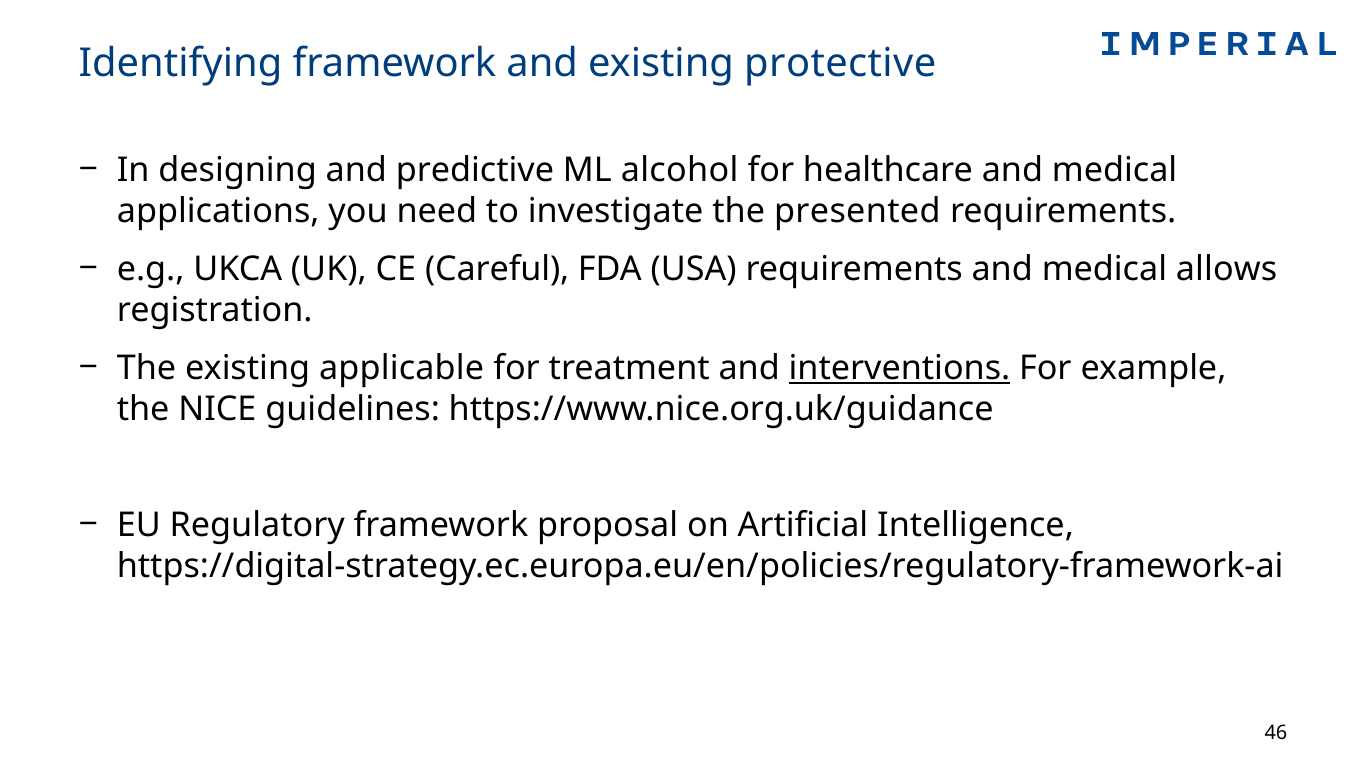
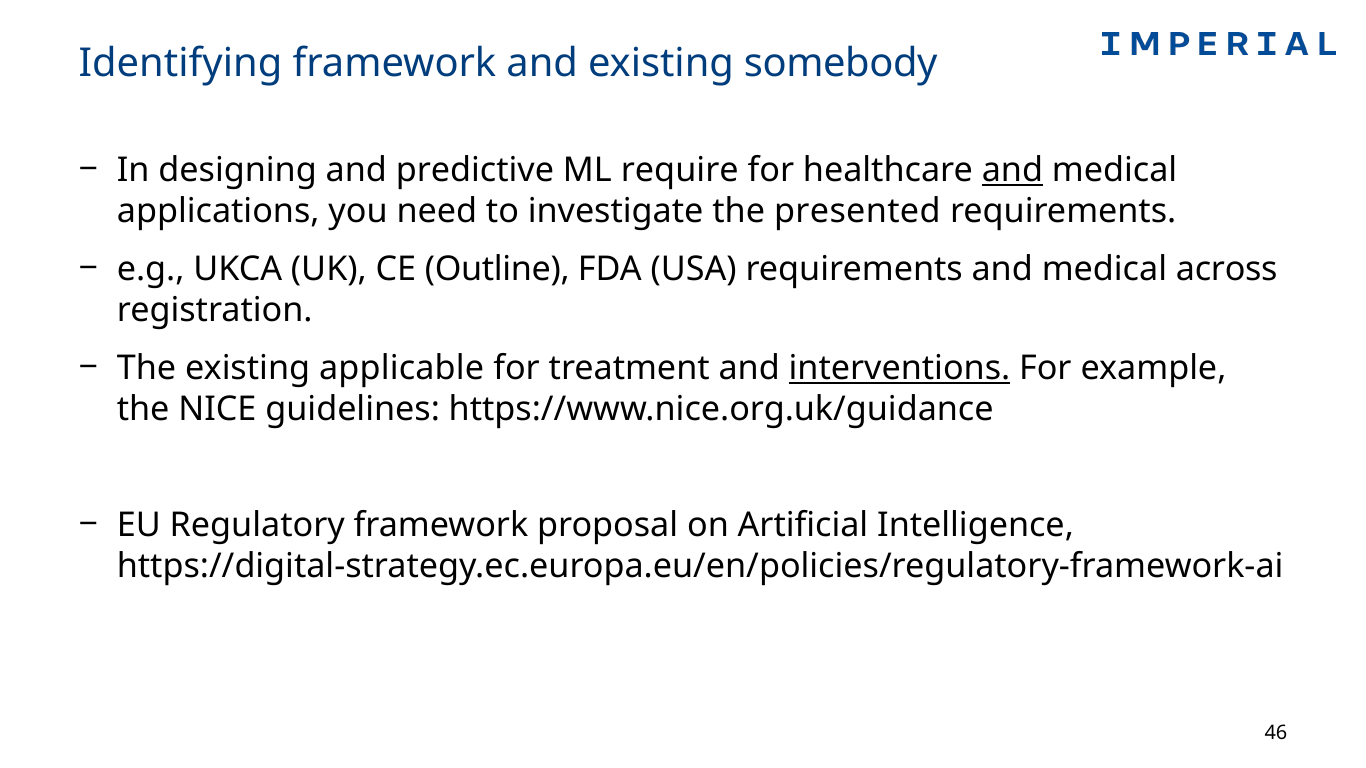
protective: protective -> somebody
alcohol: alcohol -> require
and at (1012, 170) underline: none -> present
Careful: Careful -> Outline
allows: allows -> across
